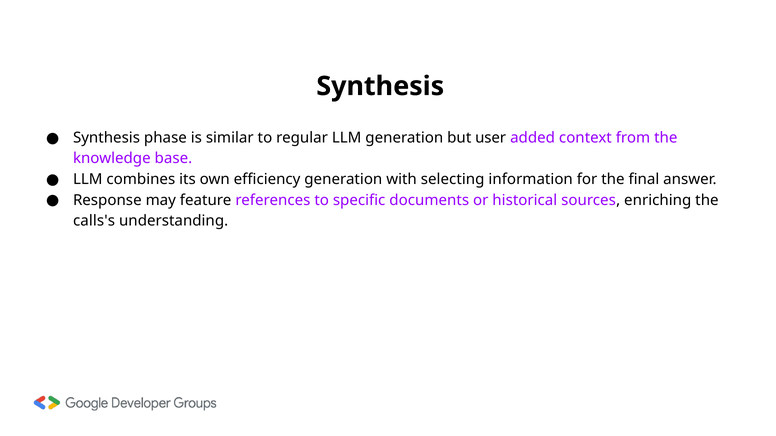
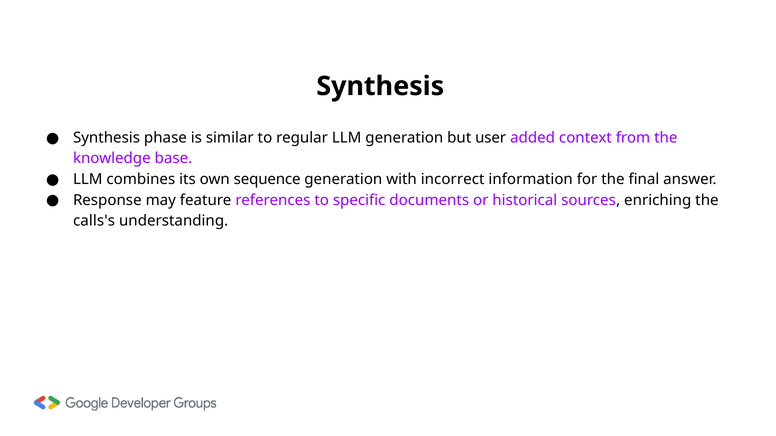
efficiency: efficiency -> sequence
selecting: selecting -> incorrect
